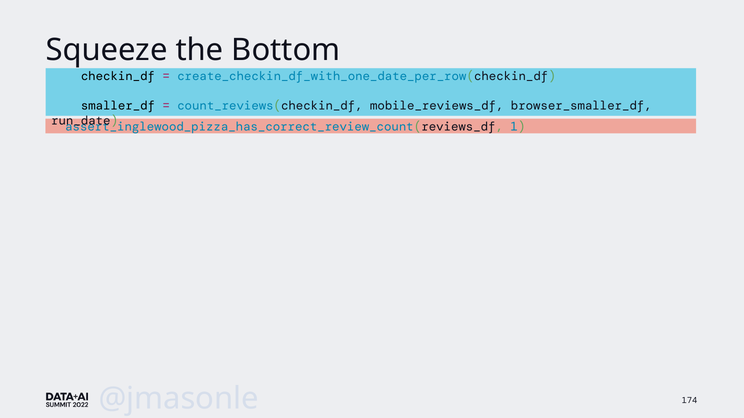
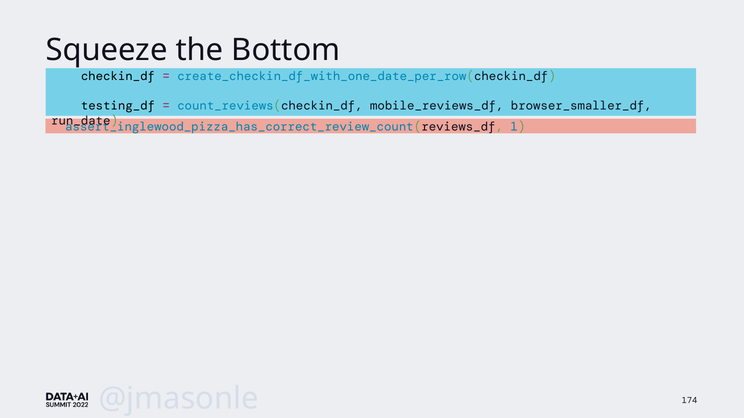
smaller_df: smaller_df -> testing_df
